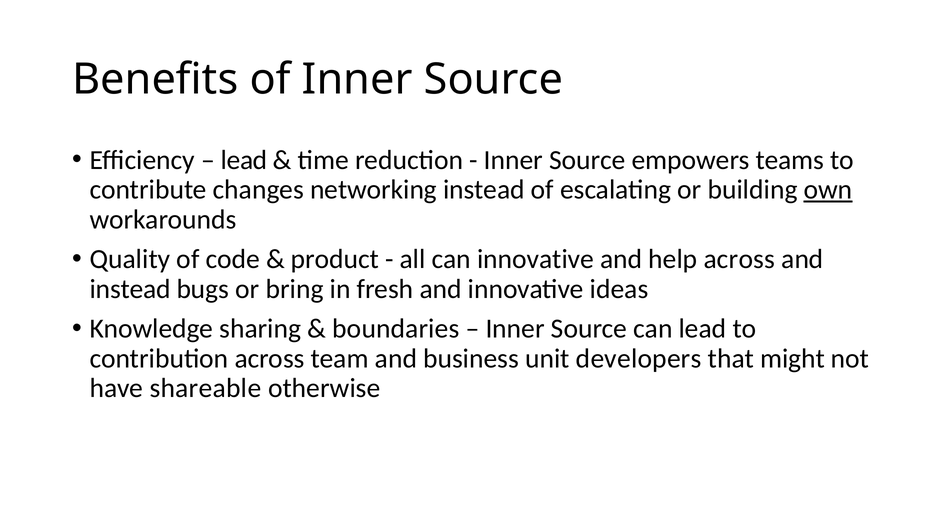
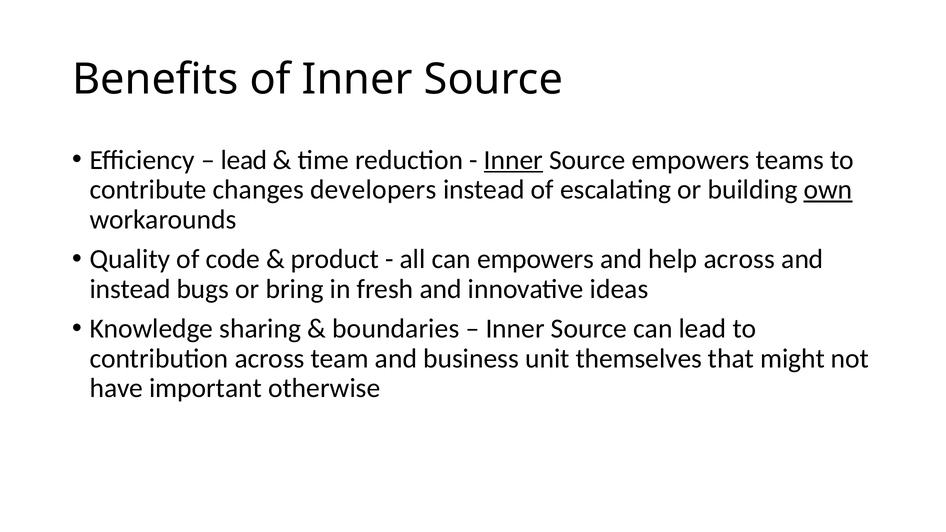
Inner at (513, 160) underline: none -> present
networking: networking -> developers
can innovative: innovative -> empowers
developers: developers -> themselves
shareable: shareable -> important
